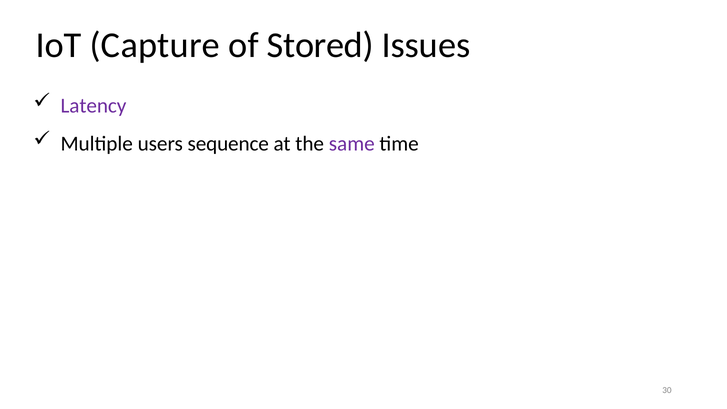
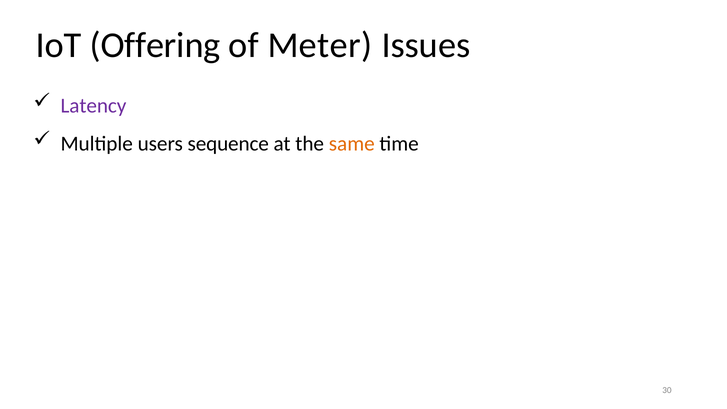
Capture: Capture -> Offering
Stored: Stored -> Meter
same colour: purple -> orange
